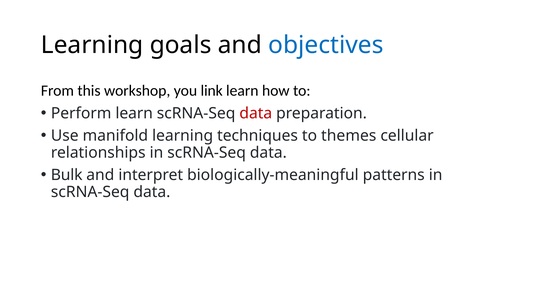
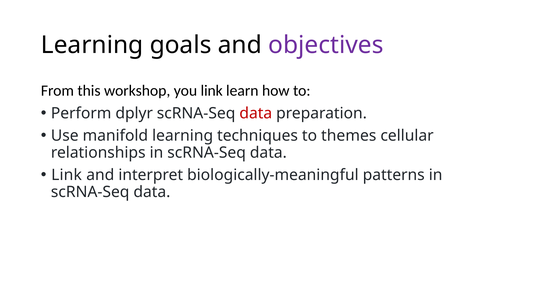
objectives colour: blue -> purple
Perform learn: learn -> dplyr
Bulk at (67, 175): Bulk -> Link
